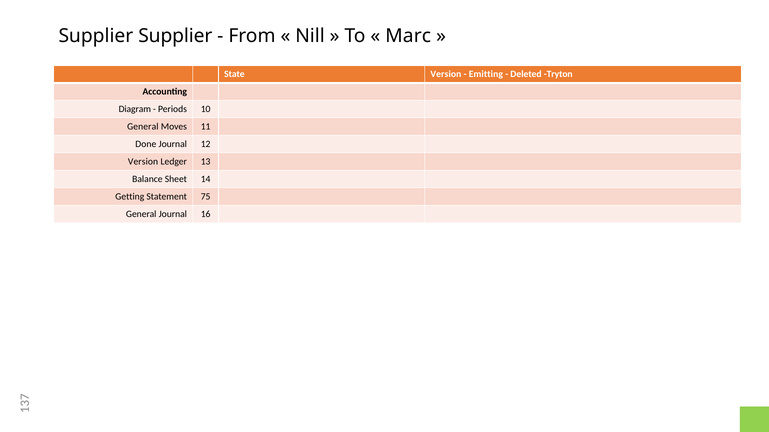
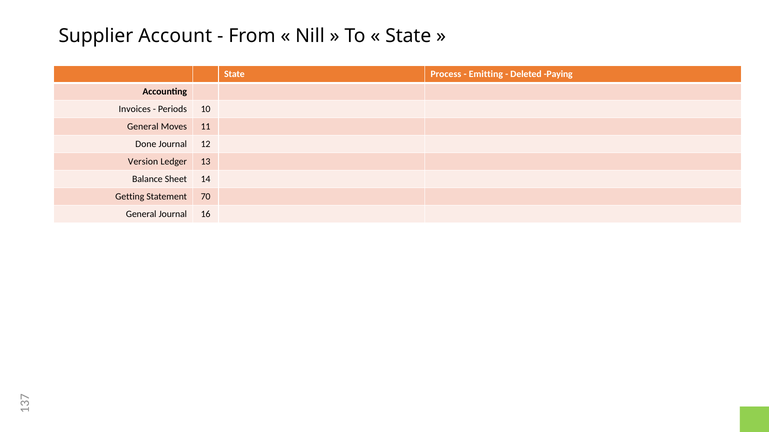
Supplier Supplier: Supplier -> Account
Marc at (408, 36): Marc -> State
State Version: Version -> Process
Tryton: Tryton -> Paying
Diagram: Diagram -> Invoices
75: 75 -> 70
